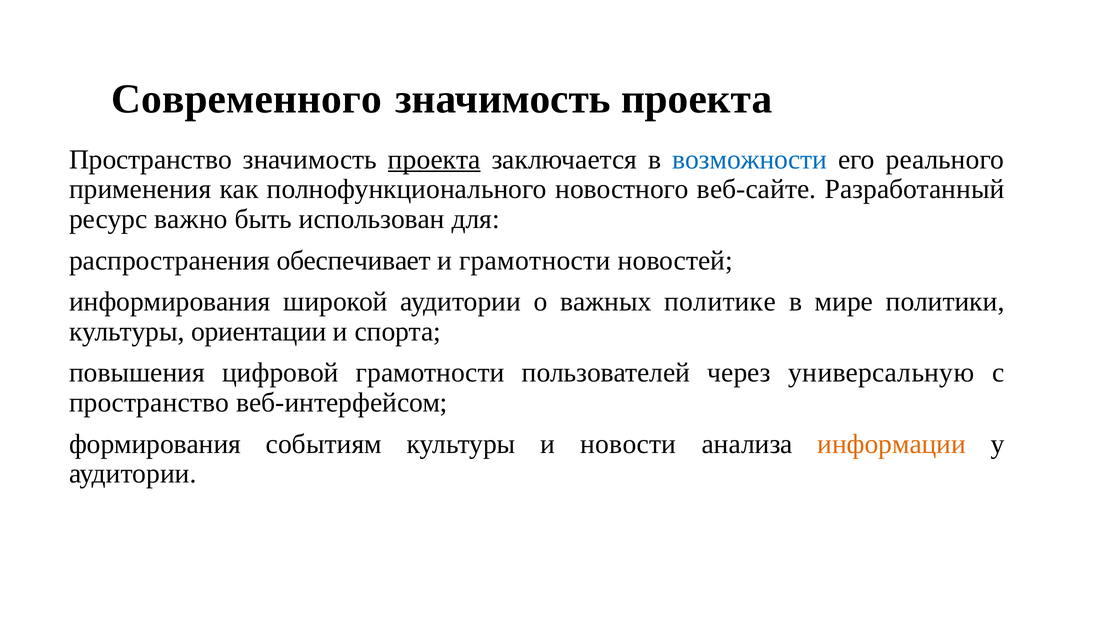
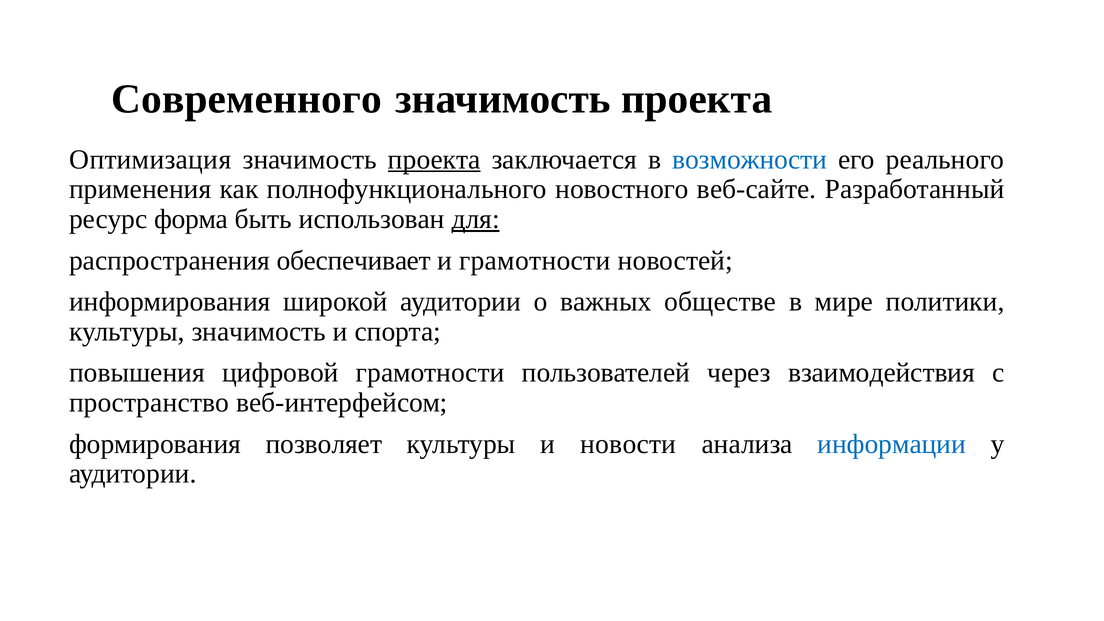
Пространство at (150, 160): Пространство -> Оптимизация
важно: важно -> форма
для underline: none -> present
политике: политике -> обществе
культуры ориентации: ориентации -> значимость
универсальную: универсальную -> взаимодействия
событиям: событиям -> позволяет
информации colour: orange -> blue
